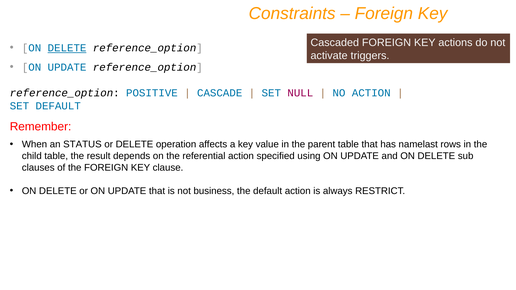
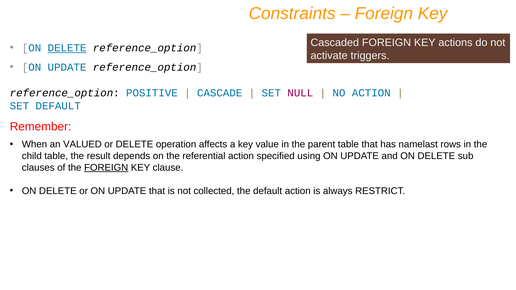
STATUS: STATUS -> VALUED
FOREIGN at (106, 168) underline: none -> present
business: business -> collected
